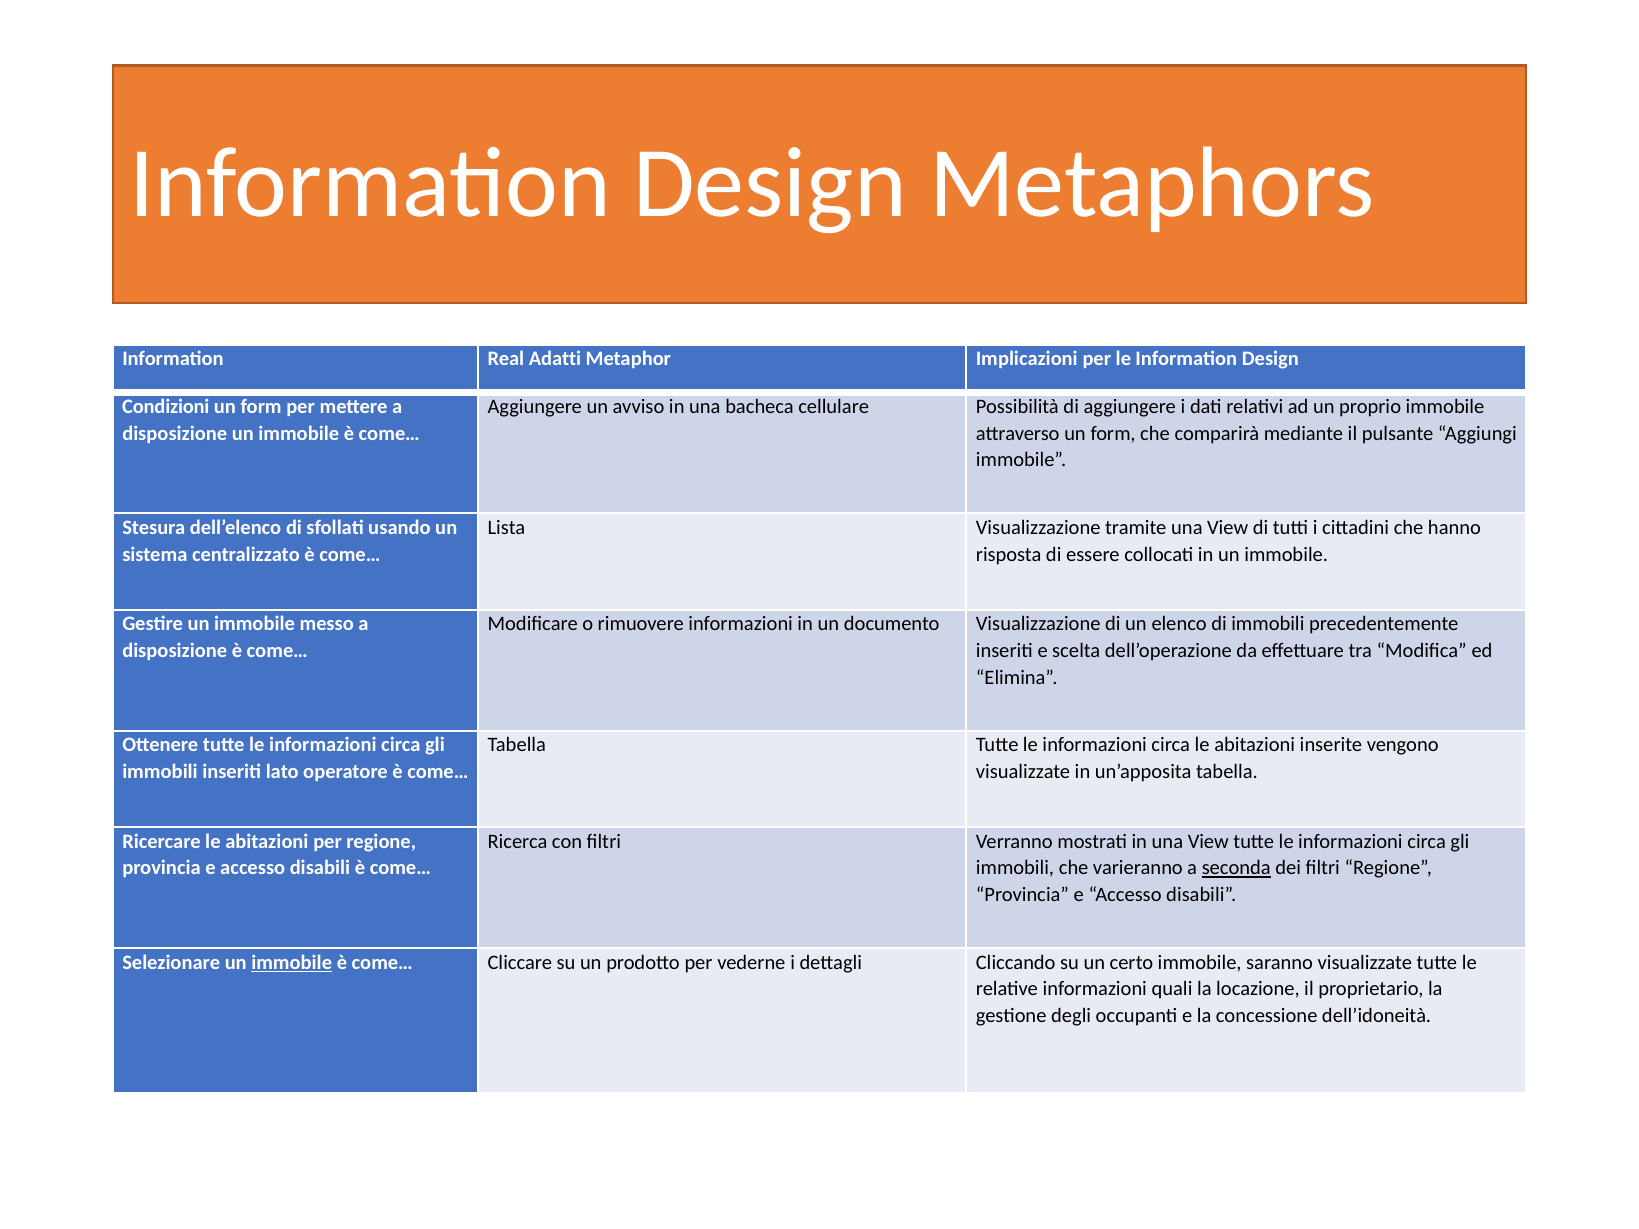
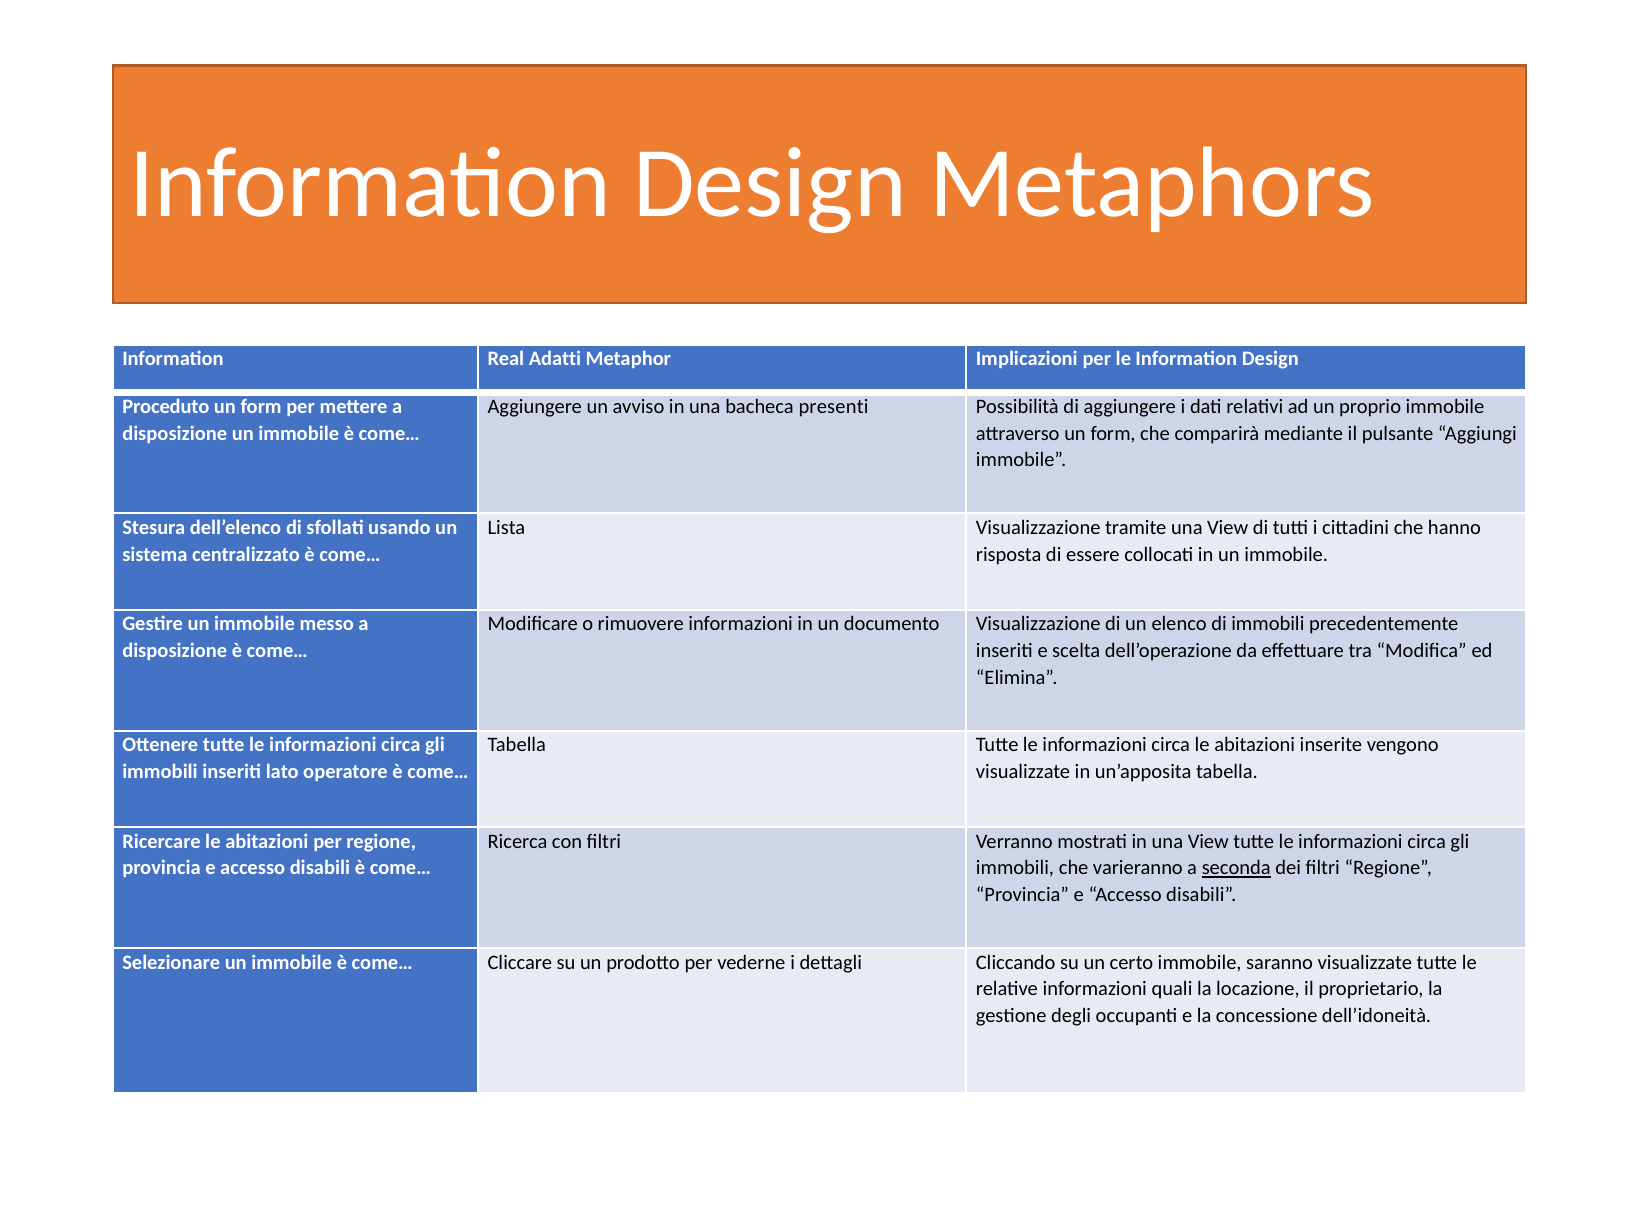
Condizioni: Condizioni -> Proceduto
cellulare: cellulare -> presenti
immobile at (292, 962) underline: present -> none
